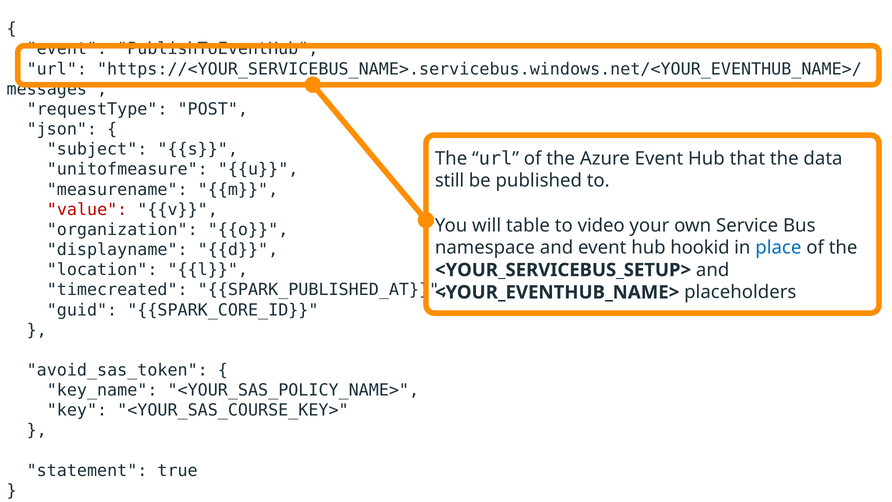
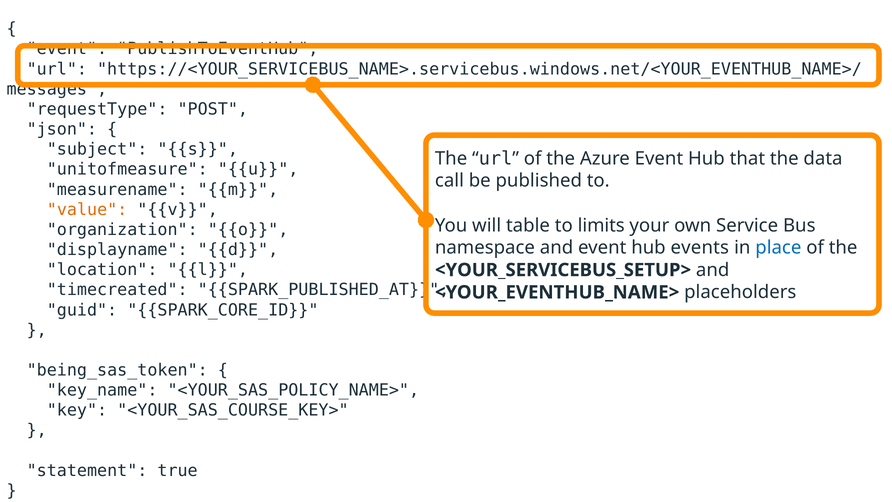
still: still -> call
value colour: red -> orange
video: video -> limits
hookid: hookid -> events
avoid_sas_token: avoid_sas_token -> being_sas_token
